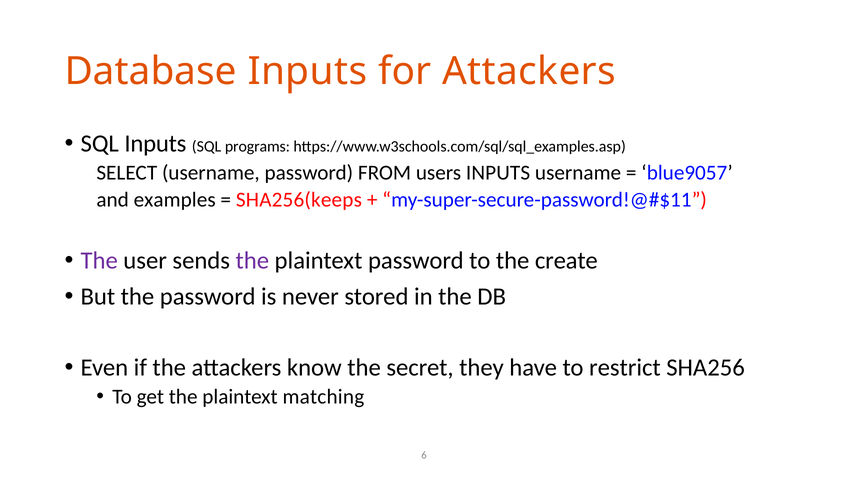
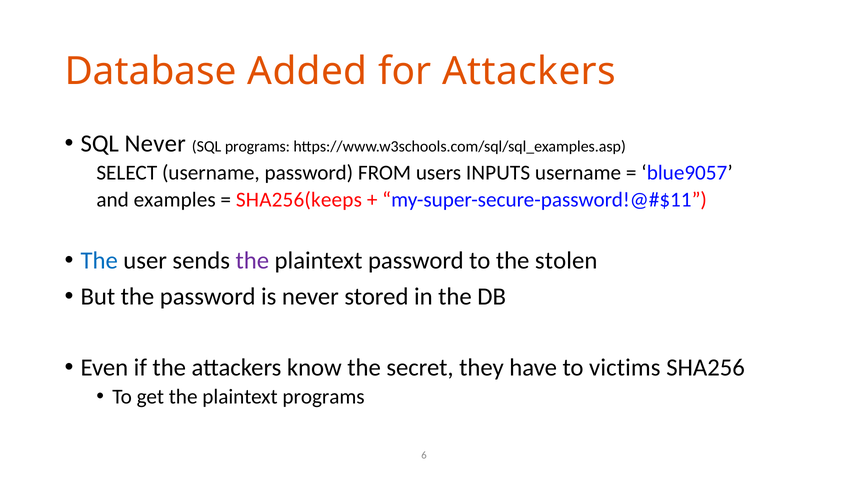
Database Inputs: Inputs -> Added
SQL Inputs: Inputs -> Never
The at (99, 261) colour: purple -> blue
create: create -> stolen
restrict: restrict -> victims
plaintext matching: matching -> programs
